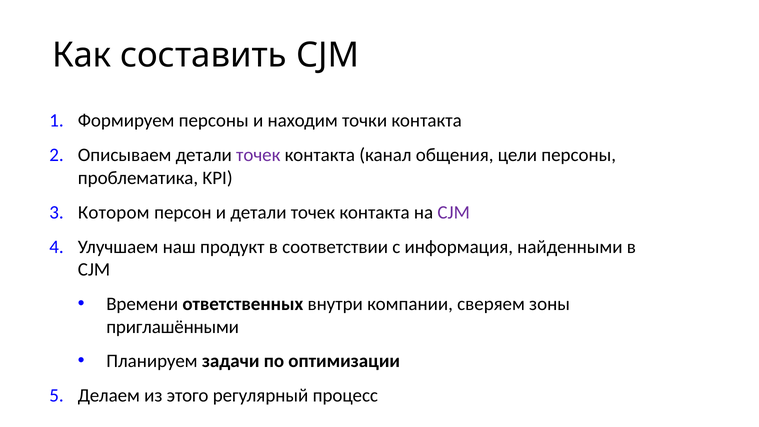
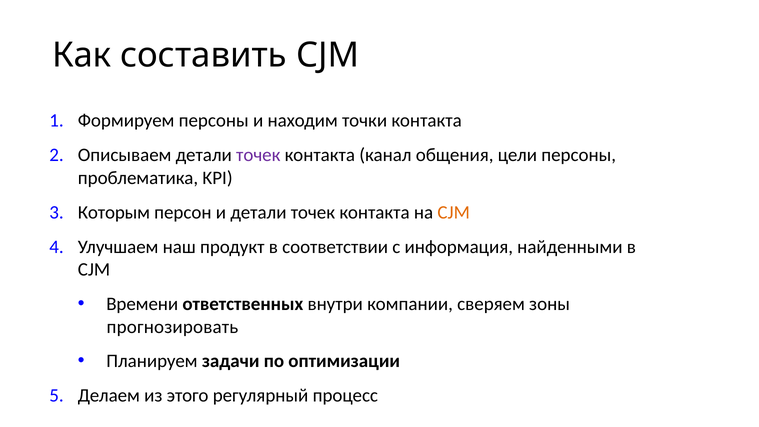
Котором: Котором -> Которым
CJM at (454, 212) colour: purple -> orange
приглашёнными: приглашёнными -> прогнозировать
